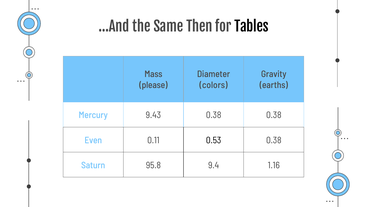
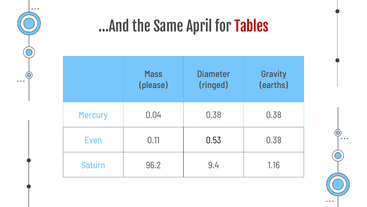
Then: Then -> April
Tables colour: black -> red
colors: colors -> ringed
9.43: 9.43 -> 0.04
95.8: 95.8 -> 96.2
